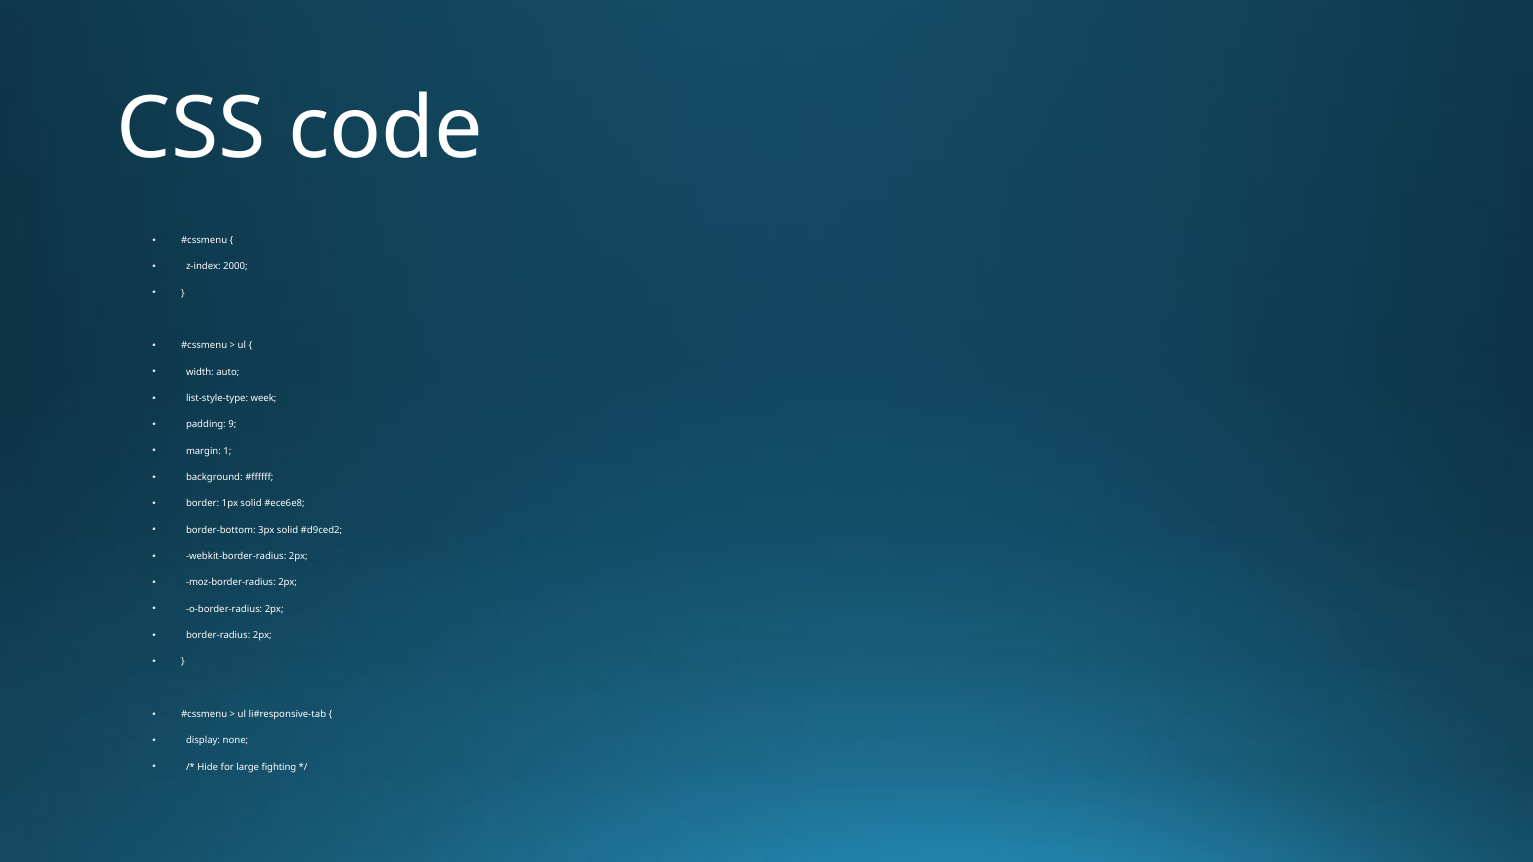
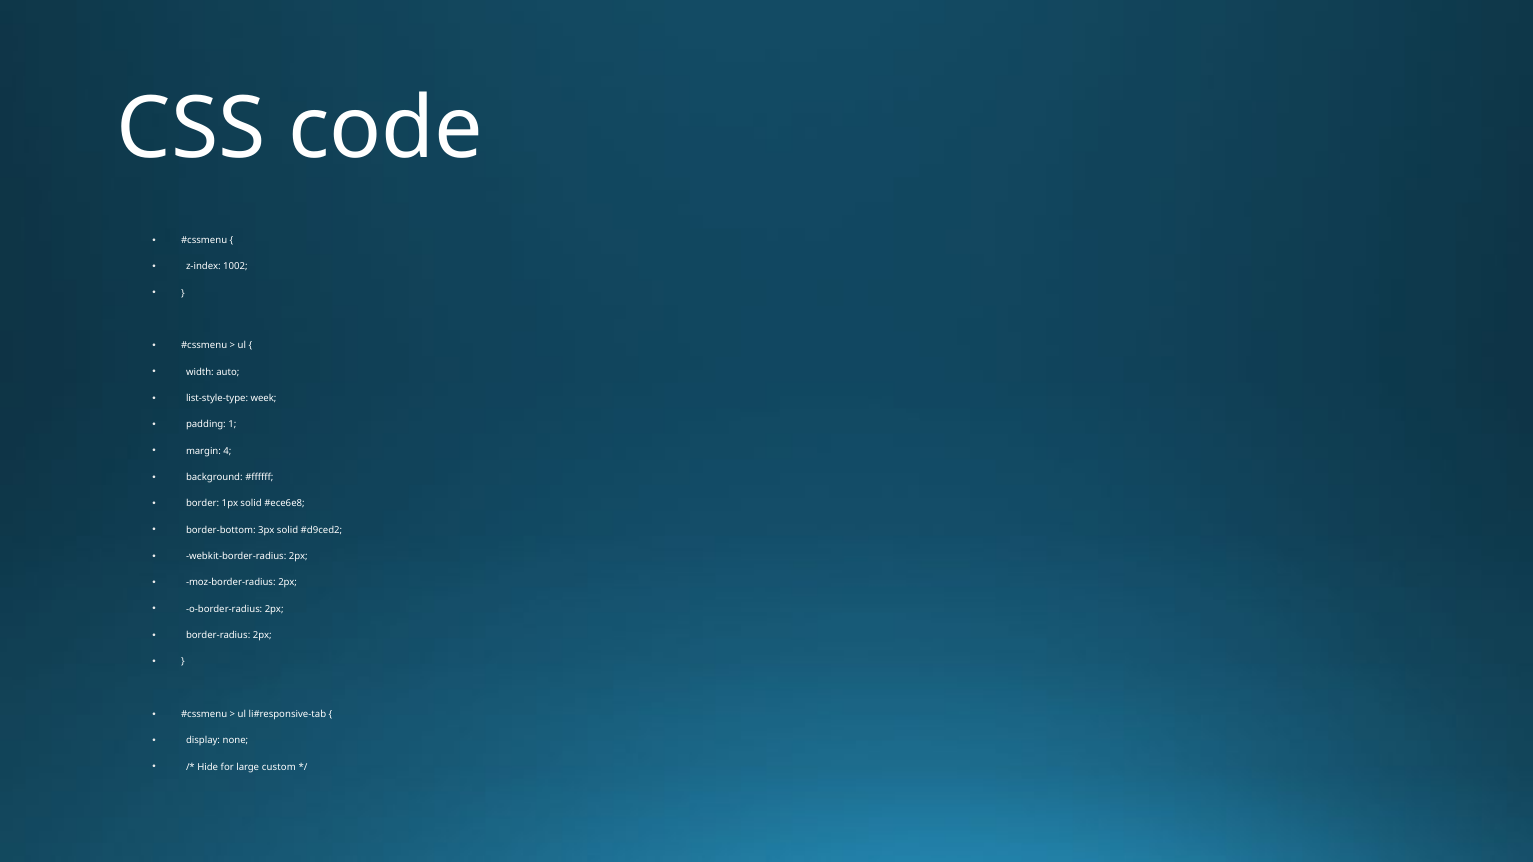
2000: 2000 -> 1002
9: 9 -> 1
1: 1 -> 4
fighting: fighting -> custom
